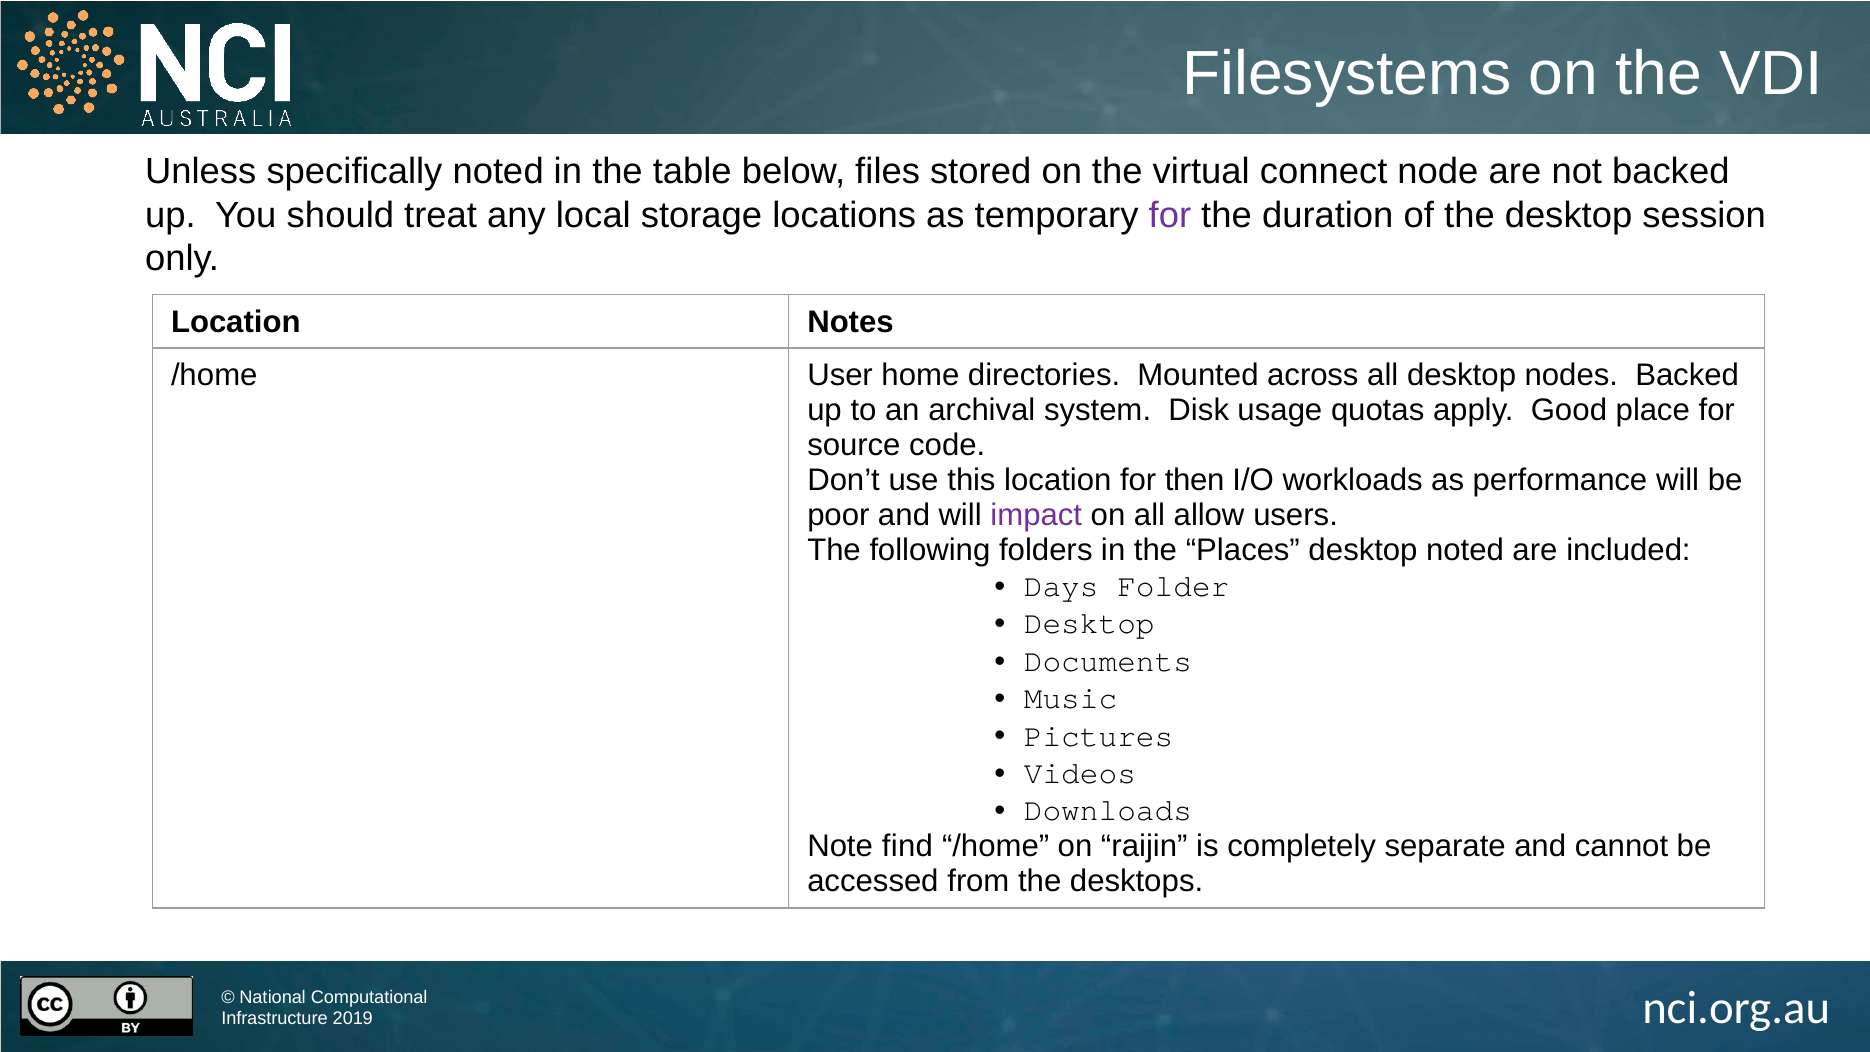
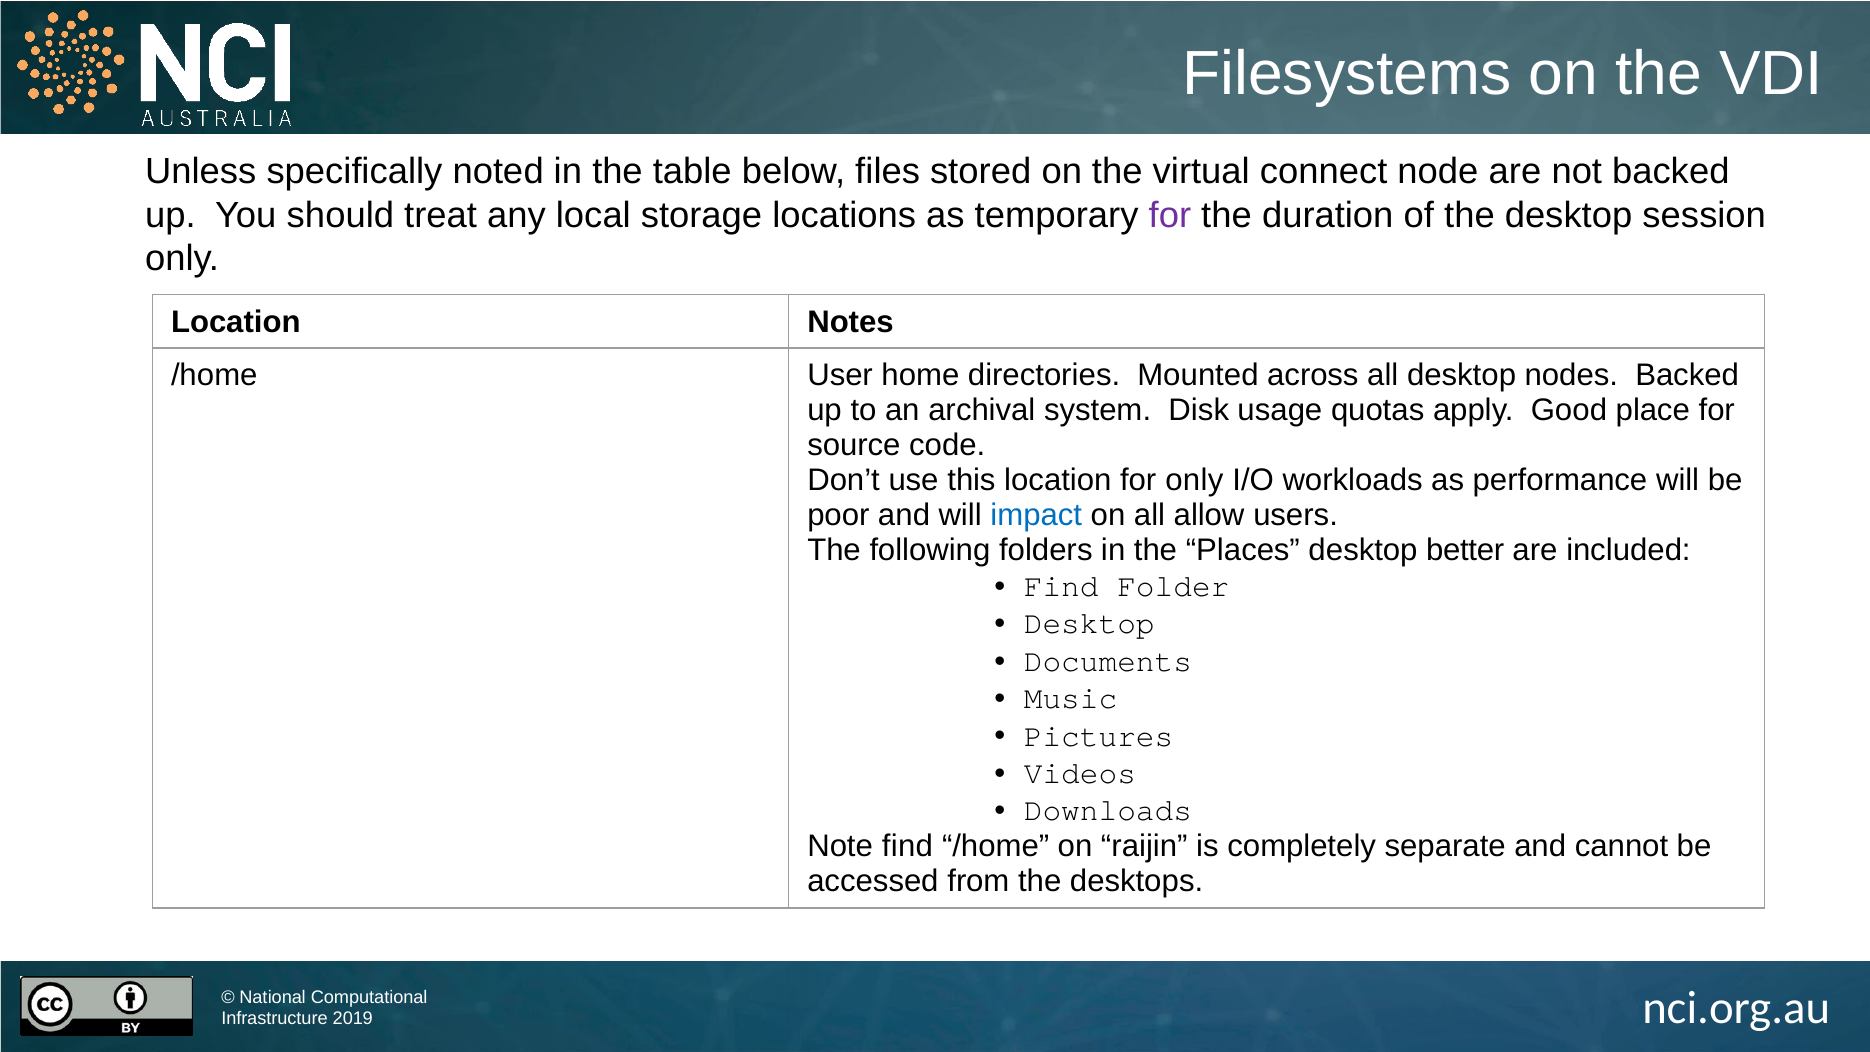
for then: then -> only
impact colour: purple -> blue
desktop noted: noted -> better
Days at (1061, 586): Days -> Find
